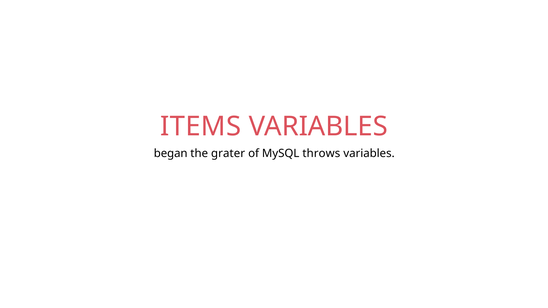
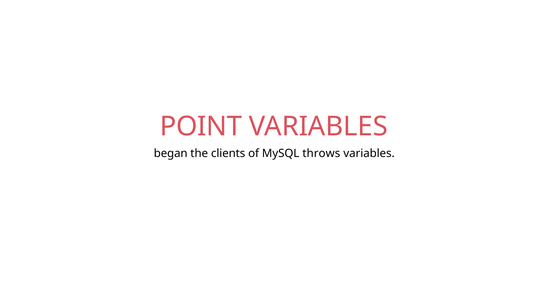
ITEMS: ITEMS -> POINT
grater: grater -> clients
